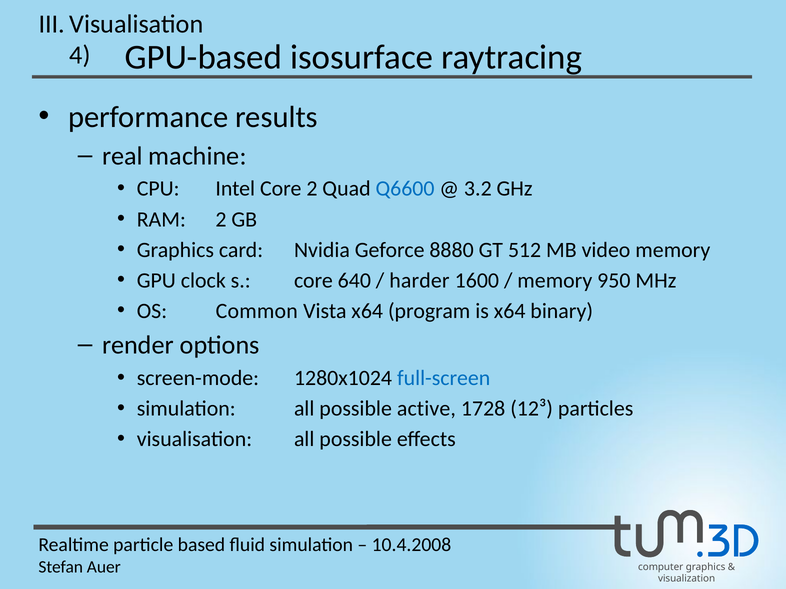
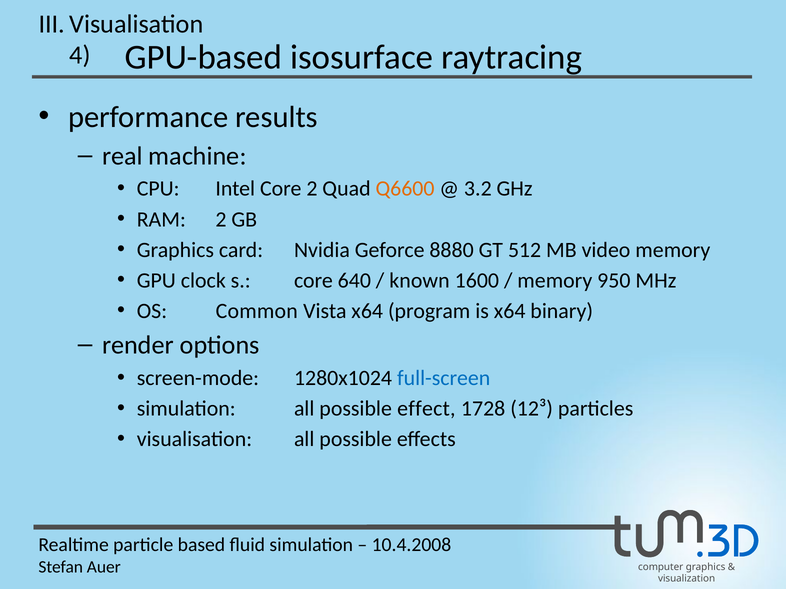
Q6600 colour: blue -> orange
harder: harder -> known
active: active -> effect
